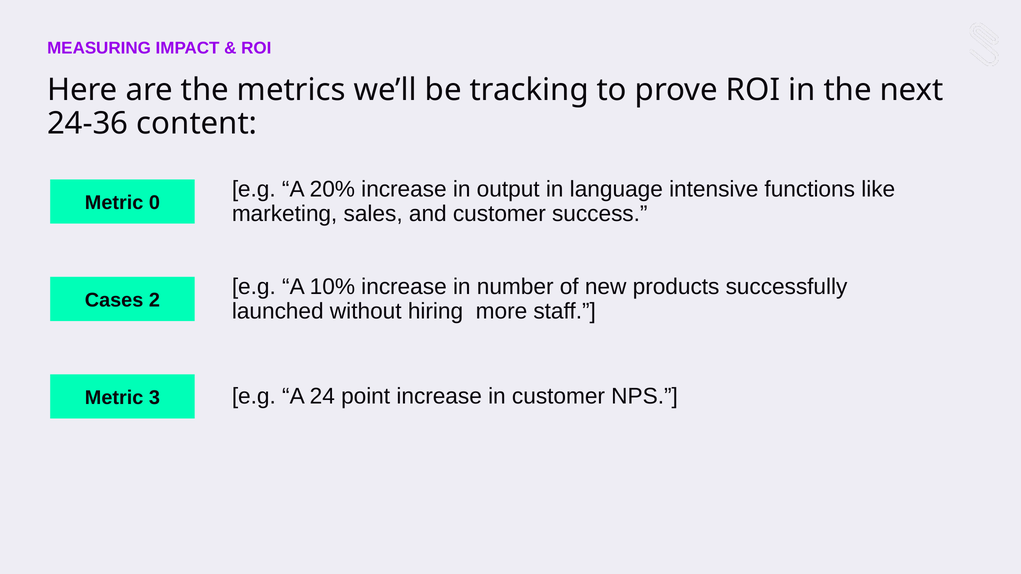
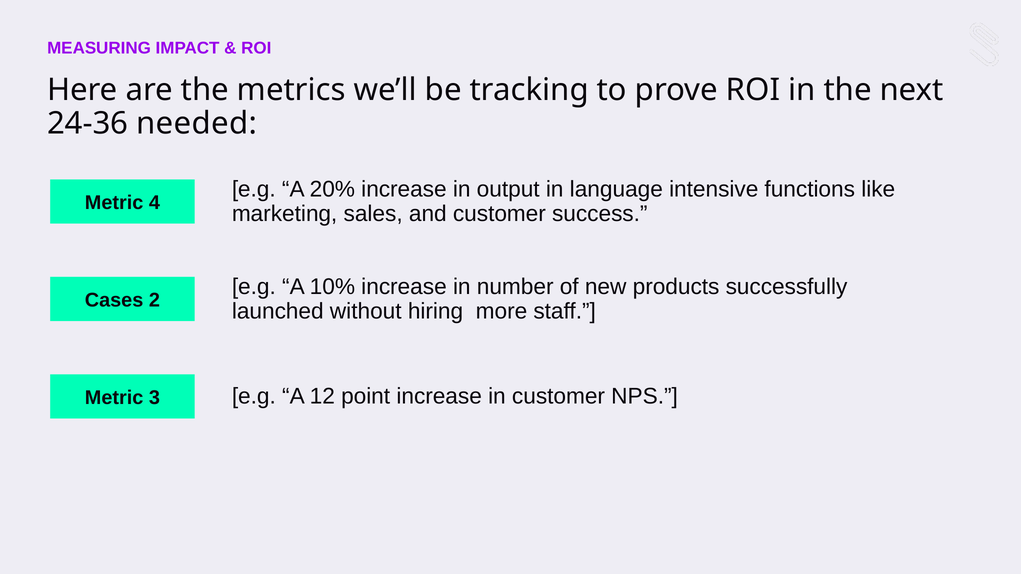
content: content -> needed
0: 0 -> 4
24: 24 -> 12
